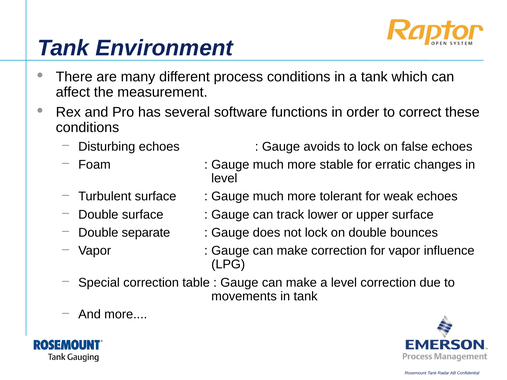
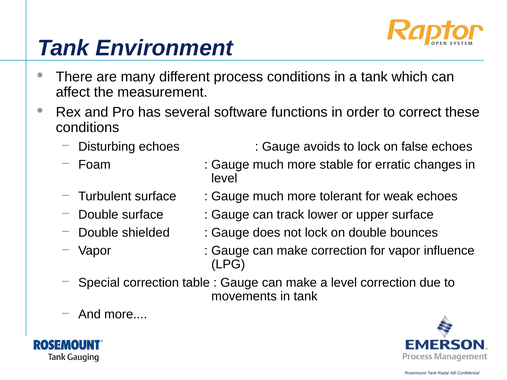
separate: separate -> shielded
